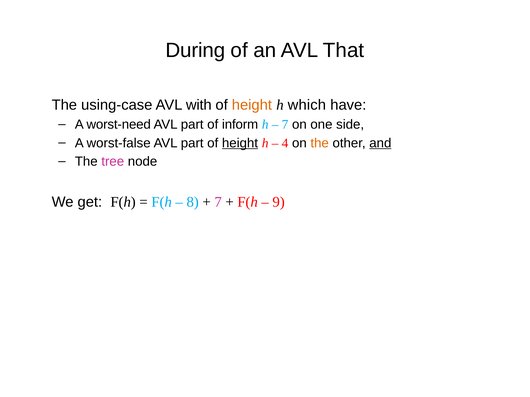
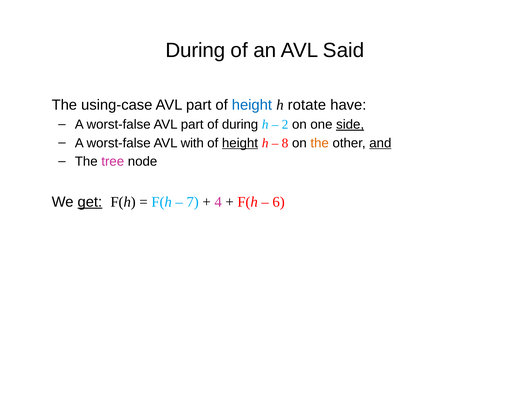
That: That -> Said
with at (199, 105): with -> part
height at (252, 105) colour: orange -> blue
which: which -> rotate
worst-need at (119, 125): worst-need -> worst-false
of inform: inform -> during
7 at (285, 125): 7 -> 2
side underline: none -> present
part at (192, 143): part -> with
4: 4 -> 8
get underline: none -> present
8: 8 -> 7
7 at (218, 202): 7 -> 4
9: 9 -> 6
